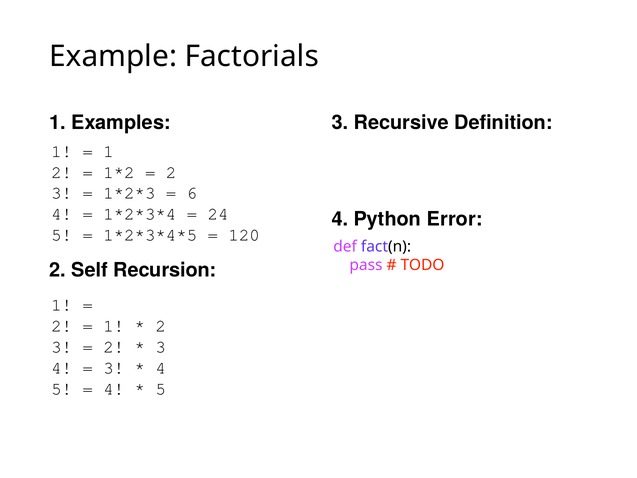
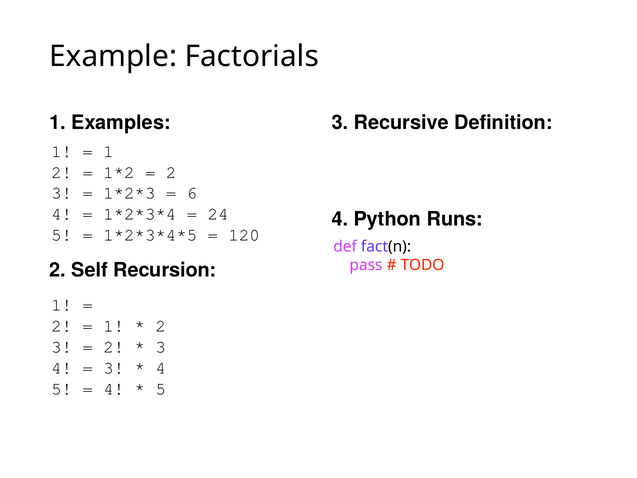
Error: Error -> Runs
